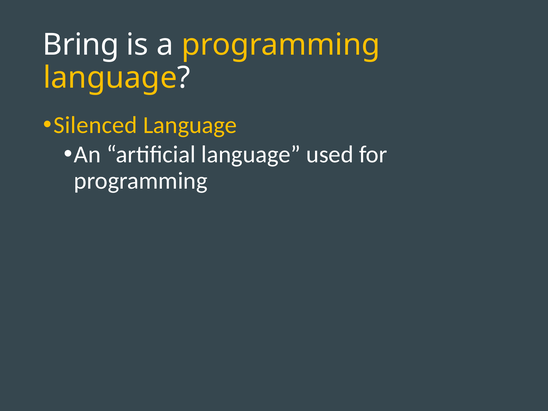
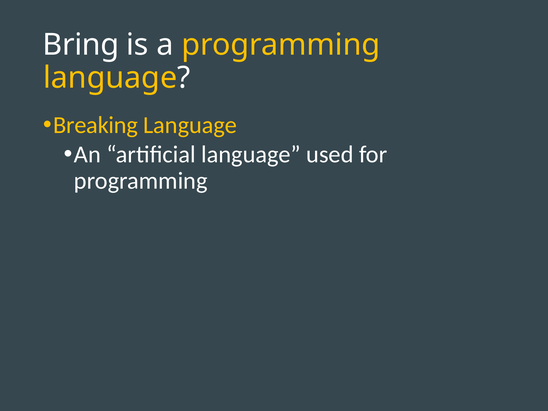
Silenced: Silenced -> Breaking
